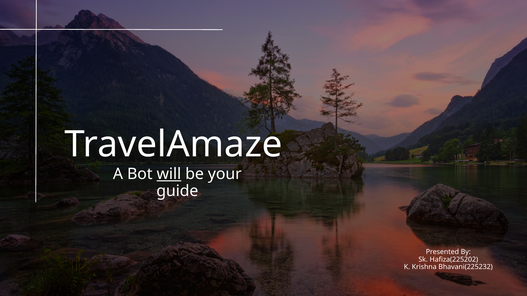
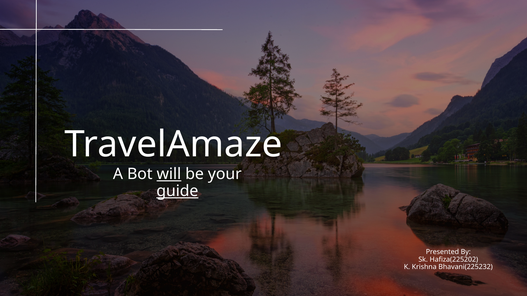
guide underline: none -> present
